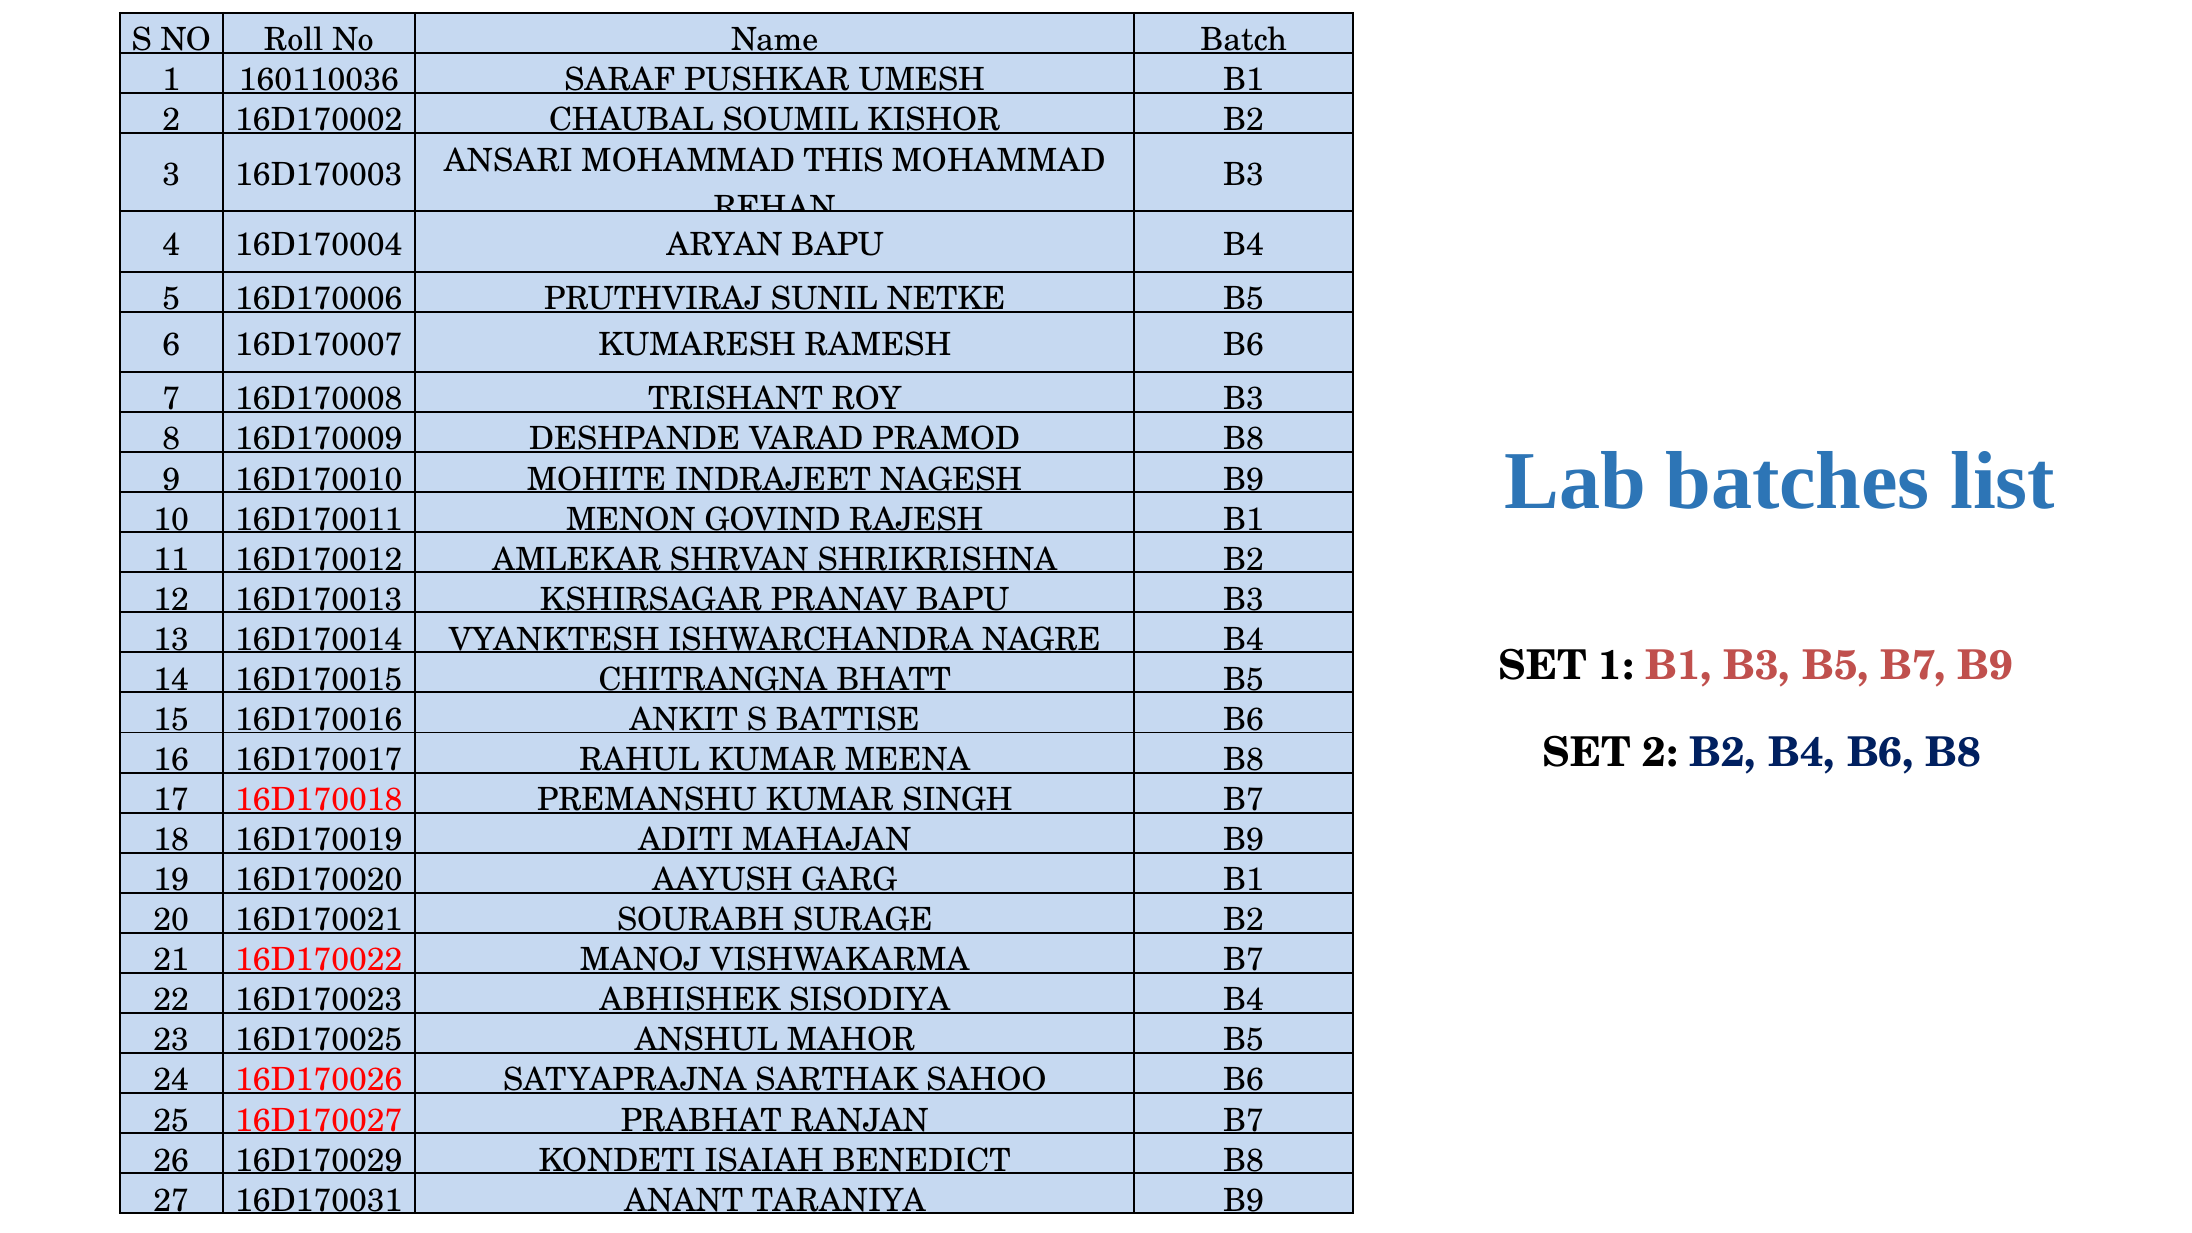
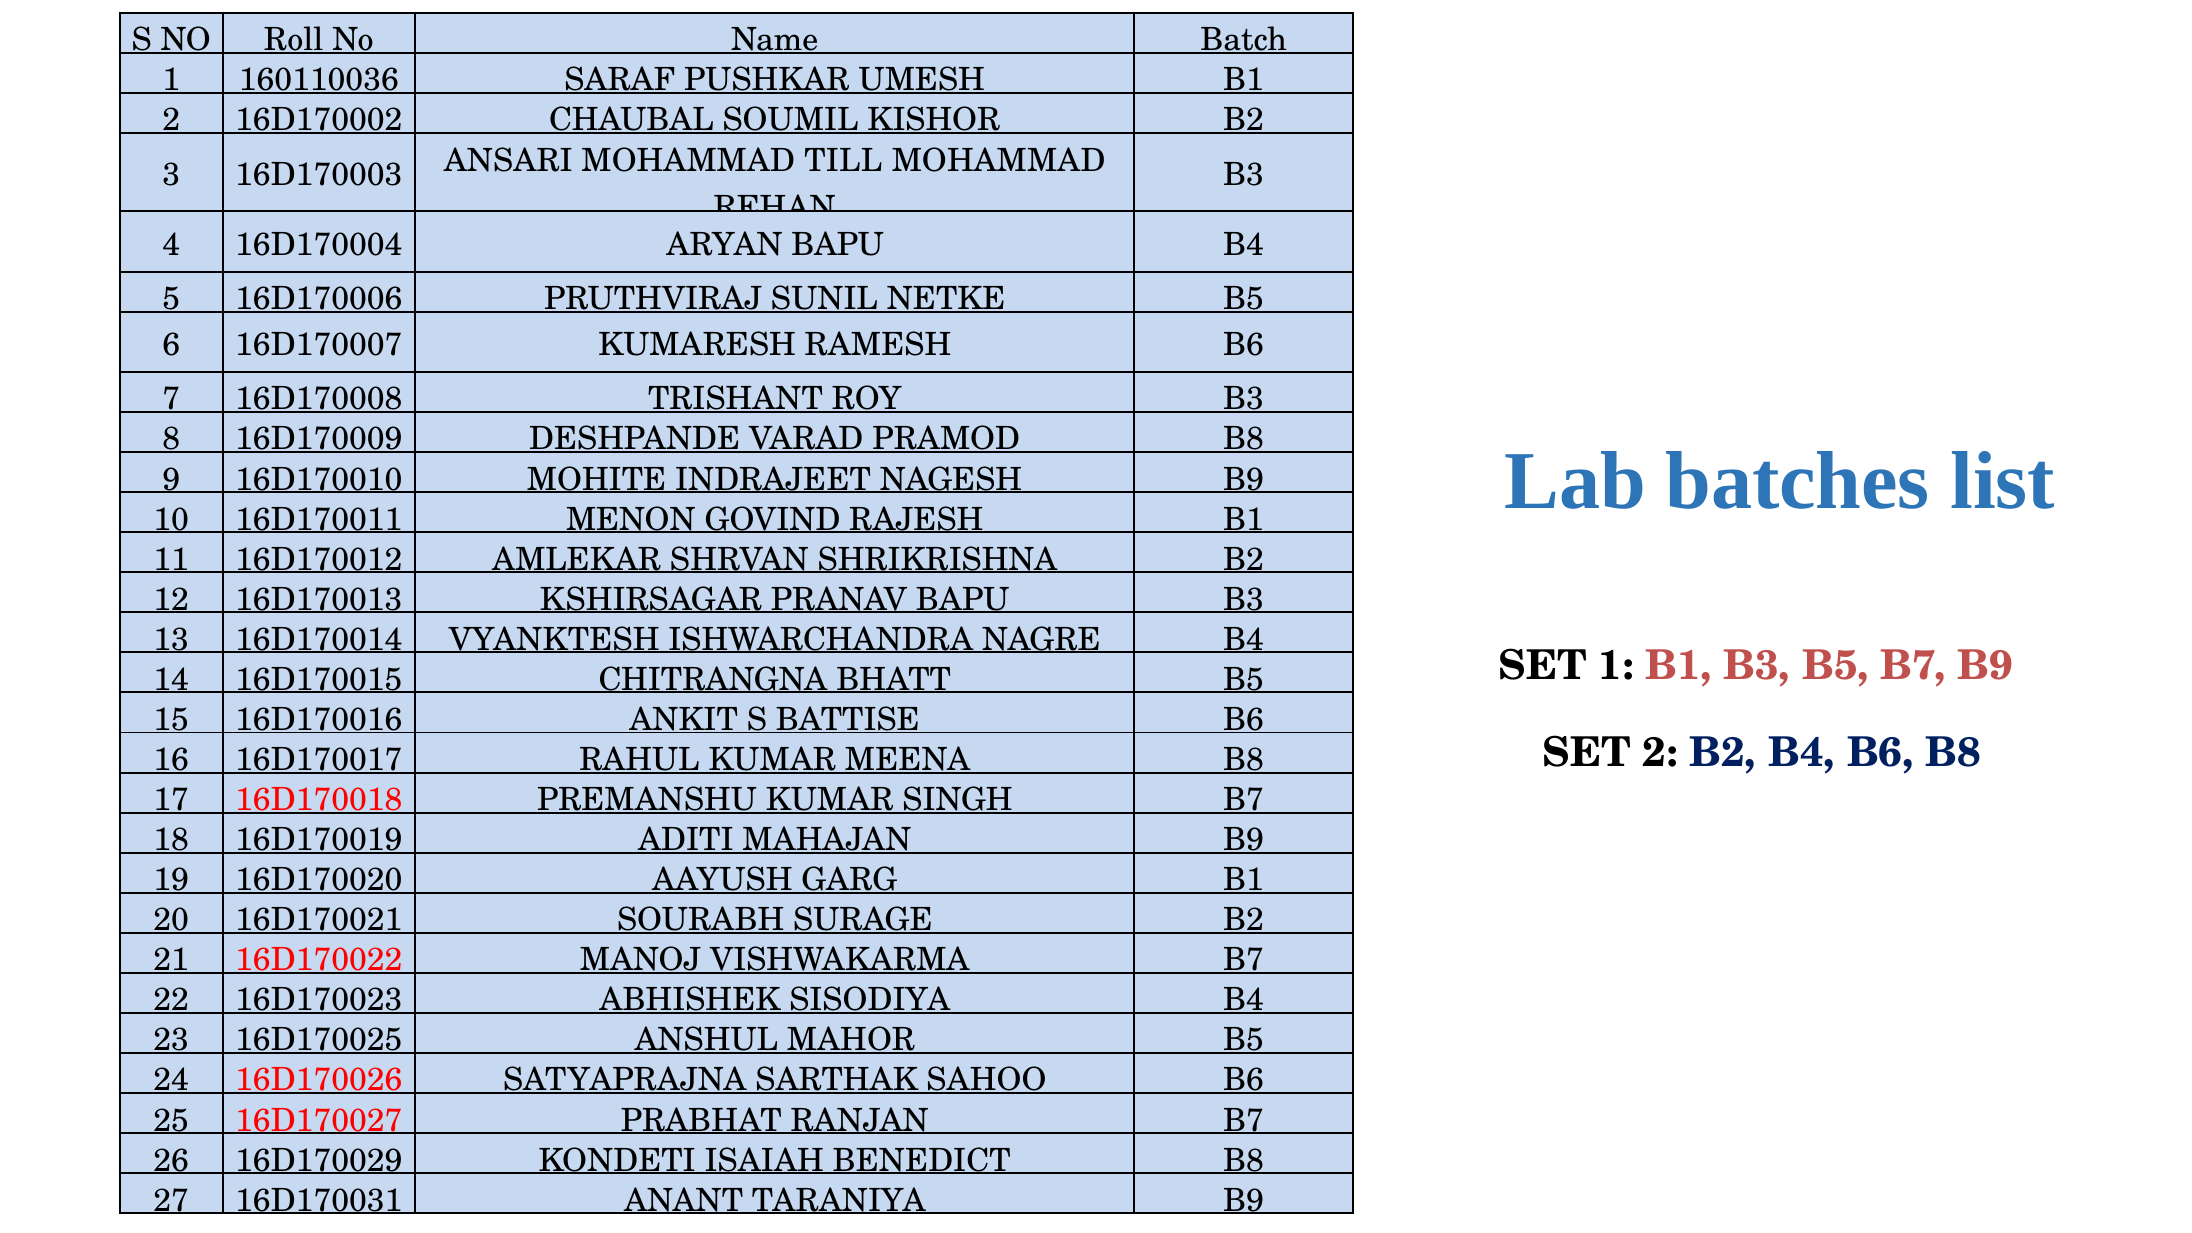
THIS: THIS -> TILL
